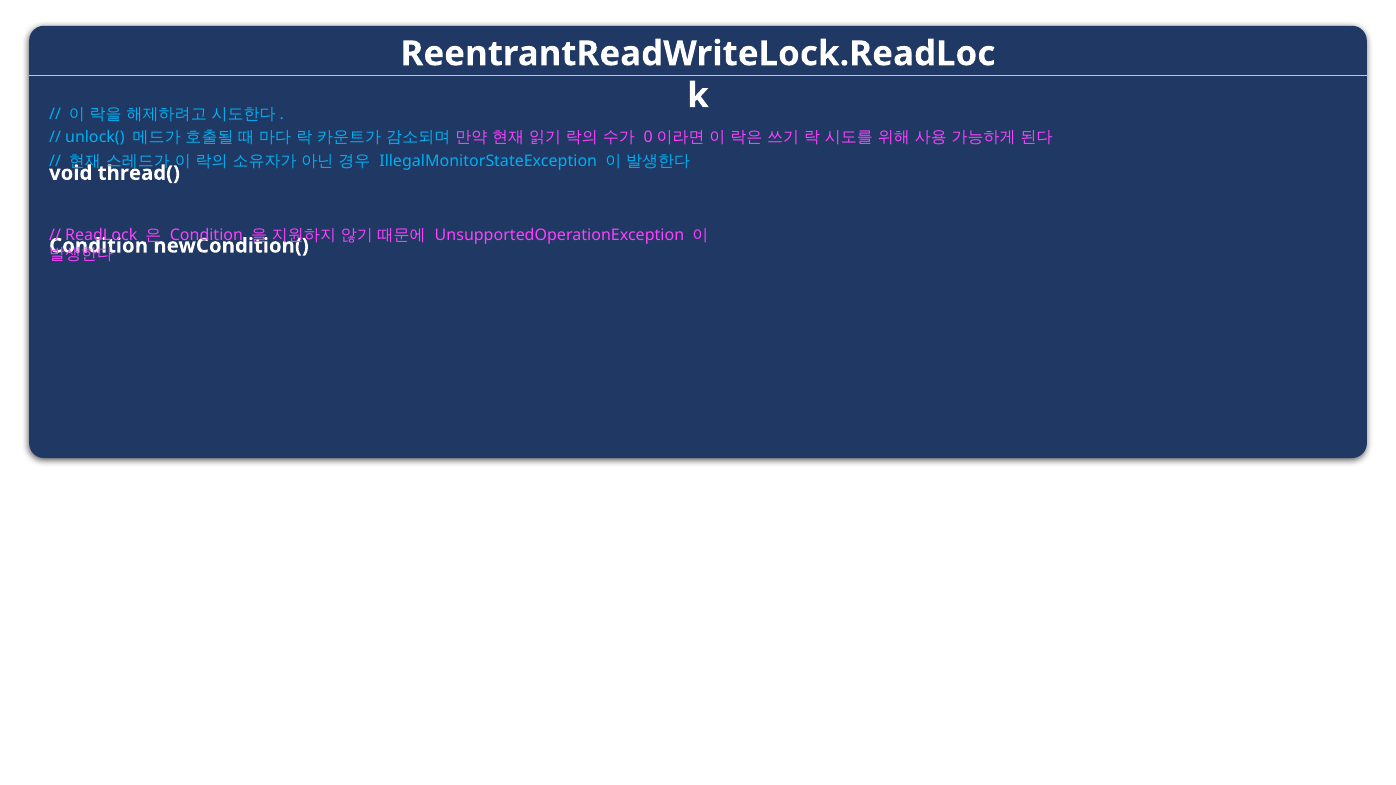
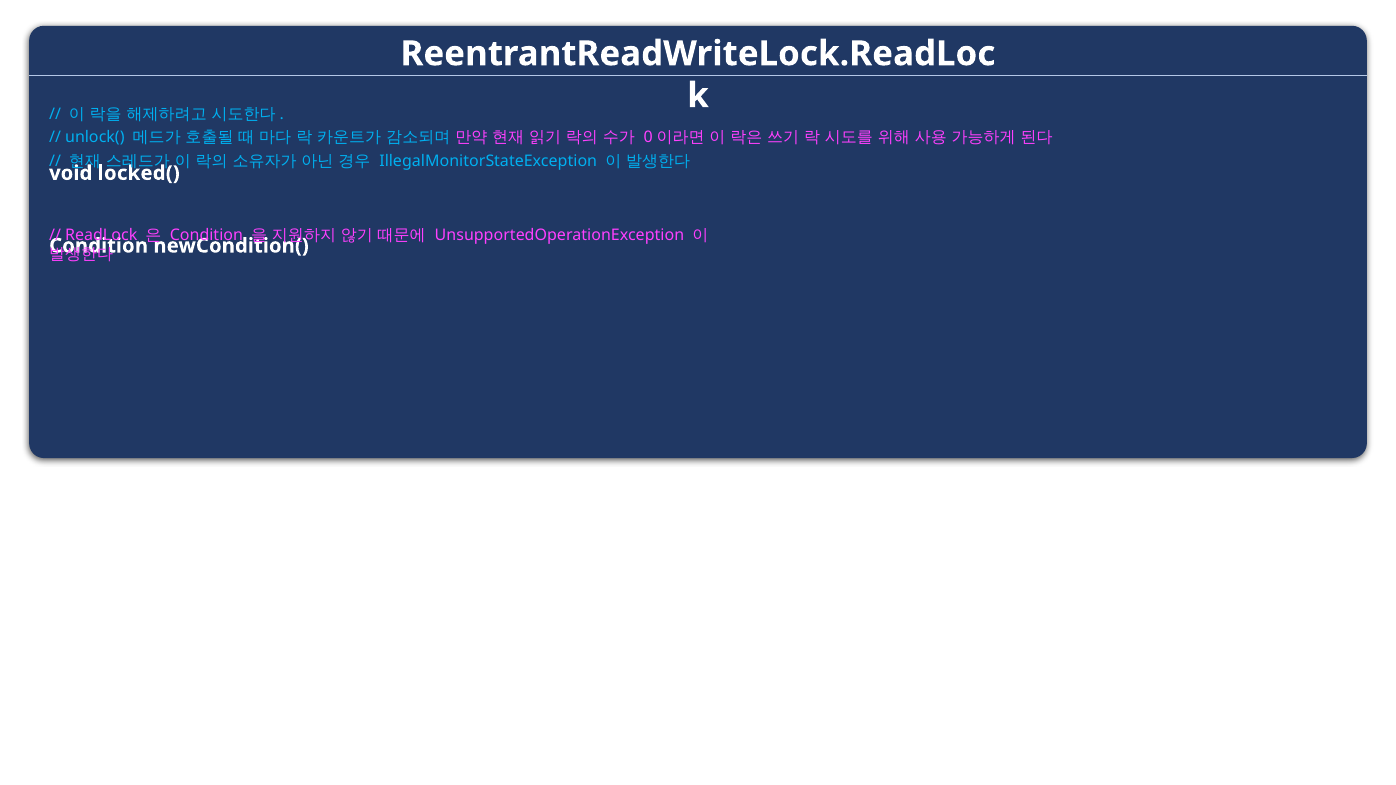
thread(: thread( -> locked(
